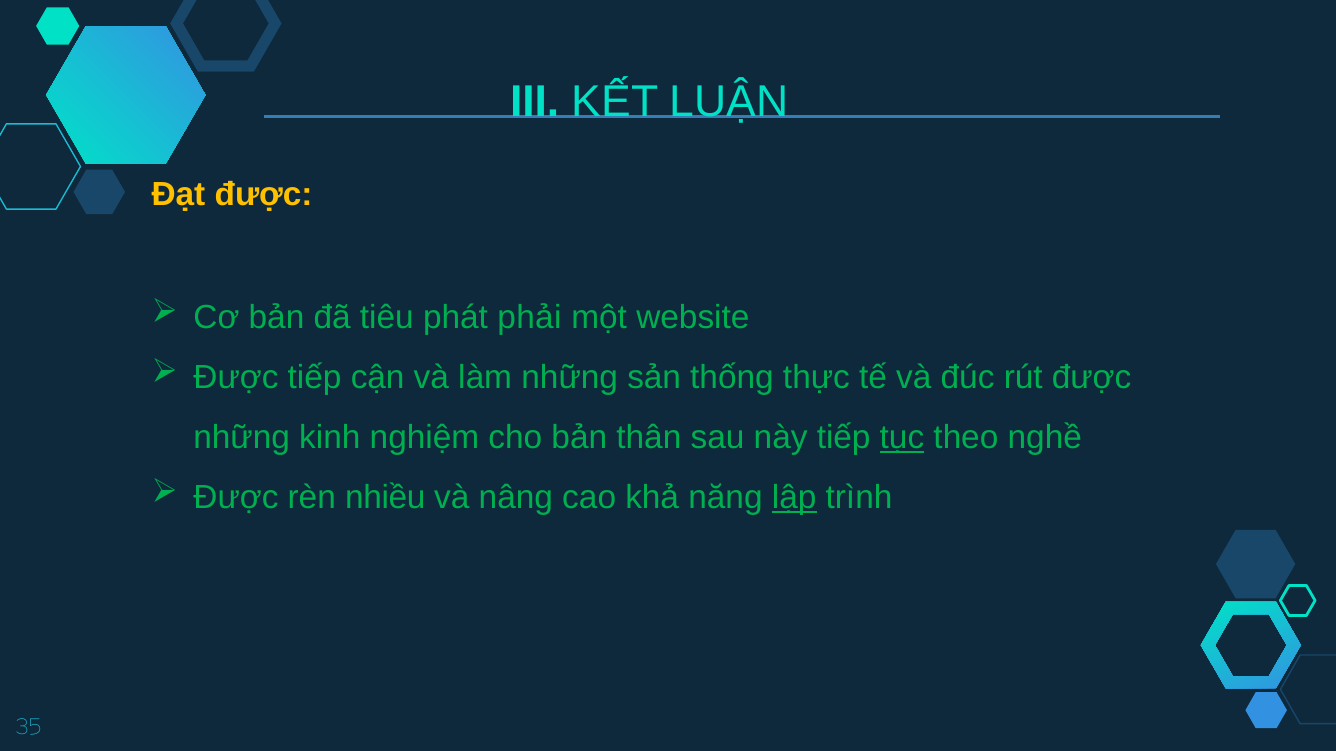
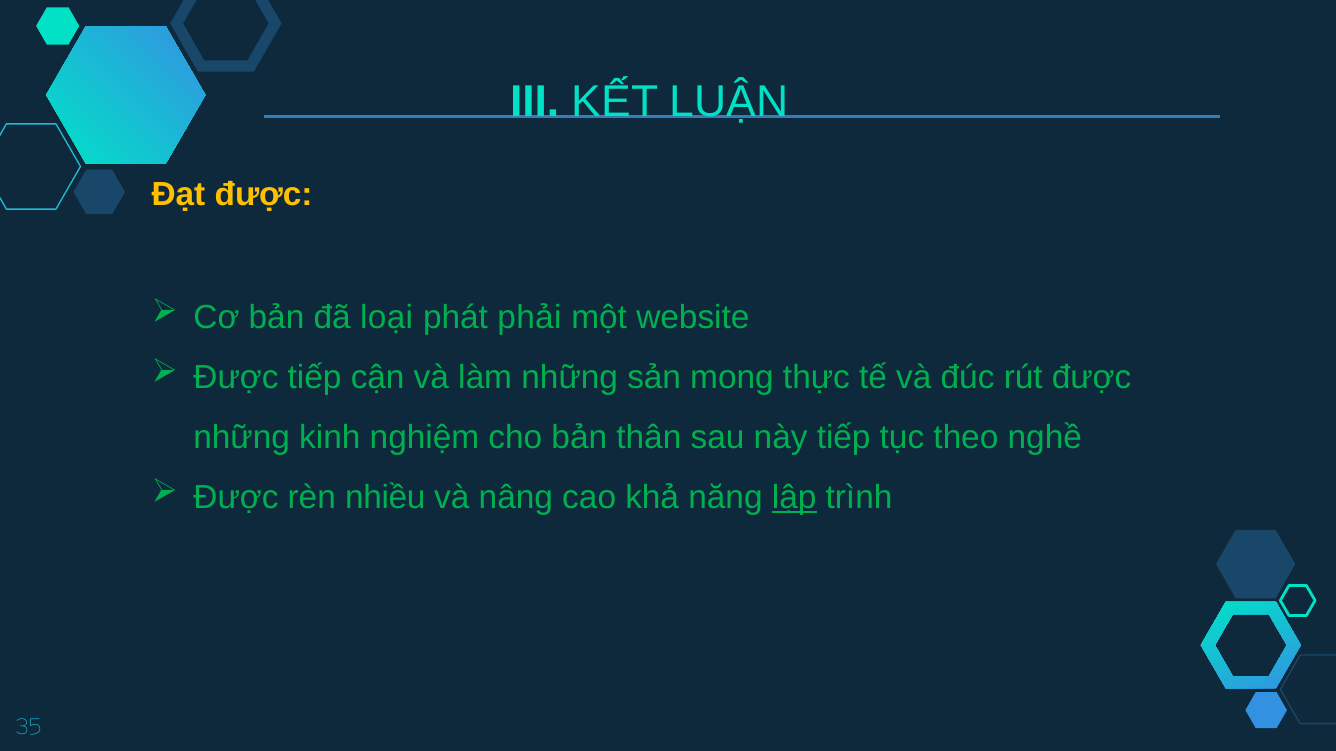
tiêu: tiêu -> loại
thống: thống -> mong
tục underline: present -> none
